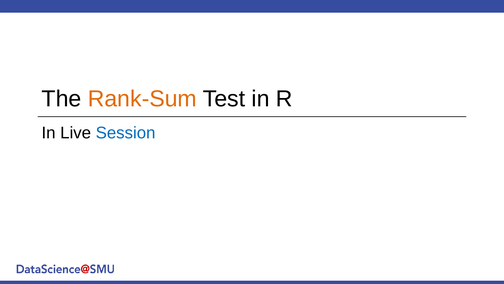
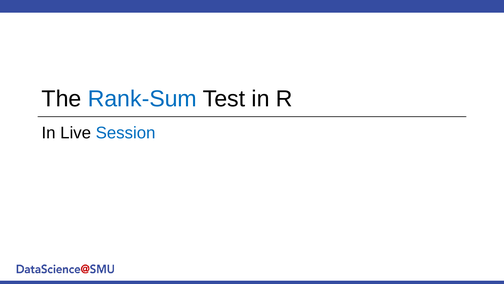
Rank-Sum colour: orange -> blue
